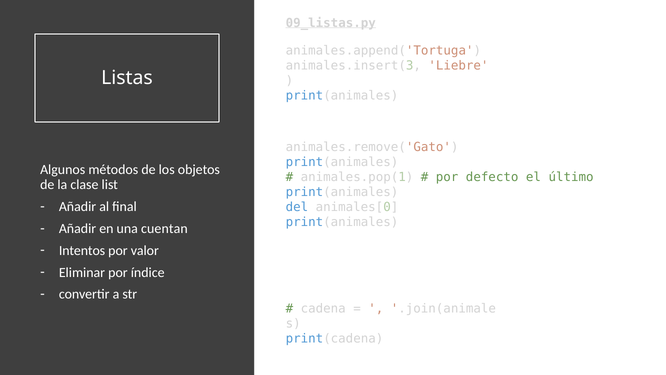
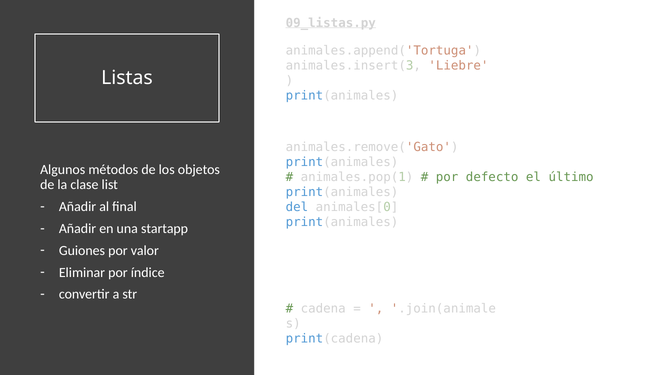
cuentan: cuentan -> startapp
Intentos: Intentos -> Guiones
